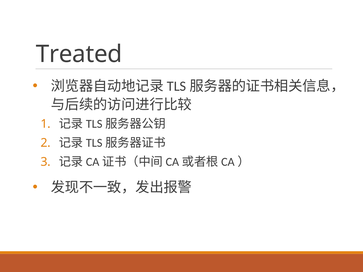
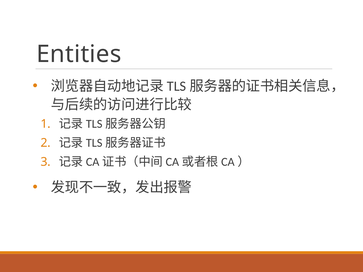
Treated: Treated -> Entities
